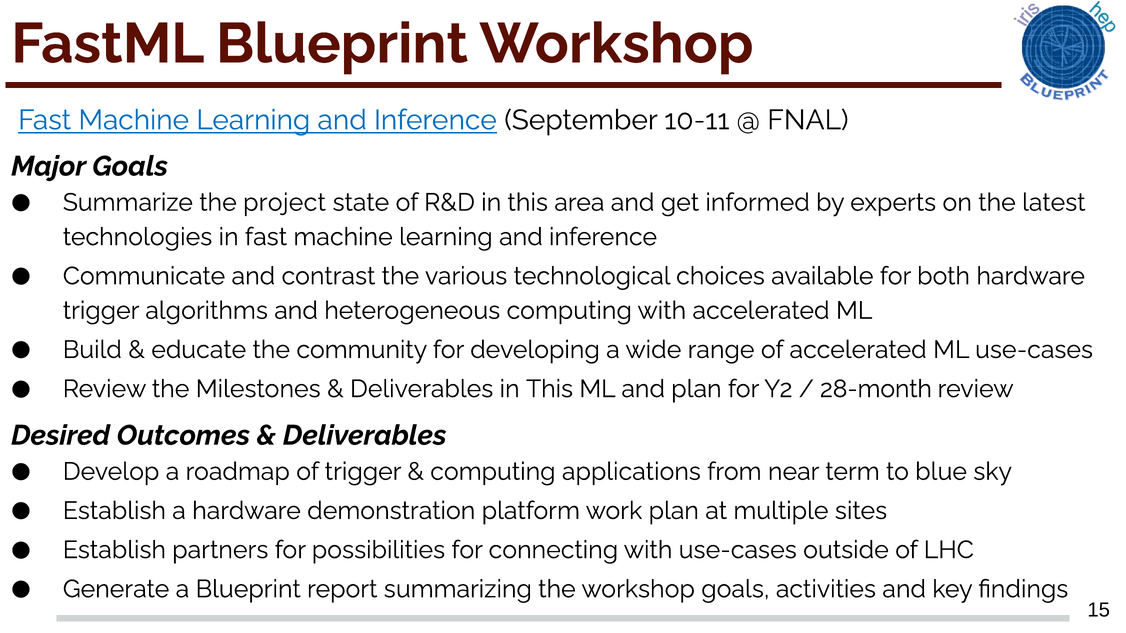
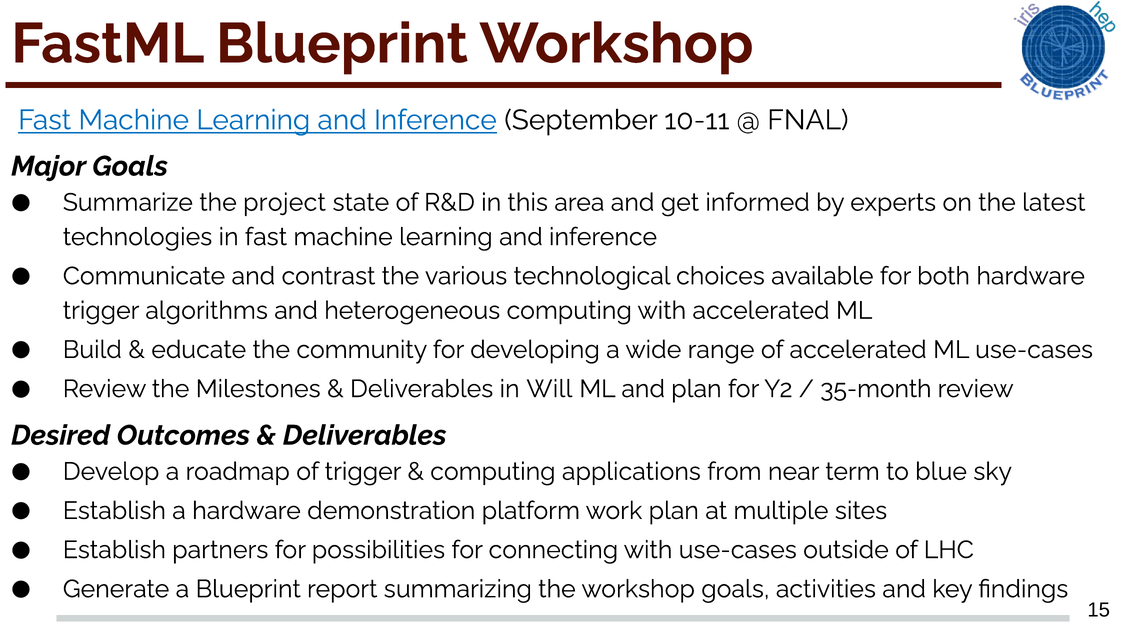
Deliverables in This: This -> Will
28-month: 28-month -> 35-month
